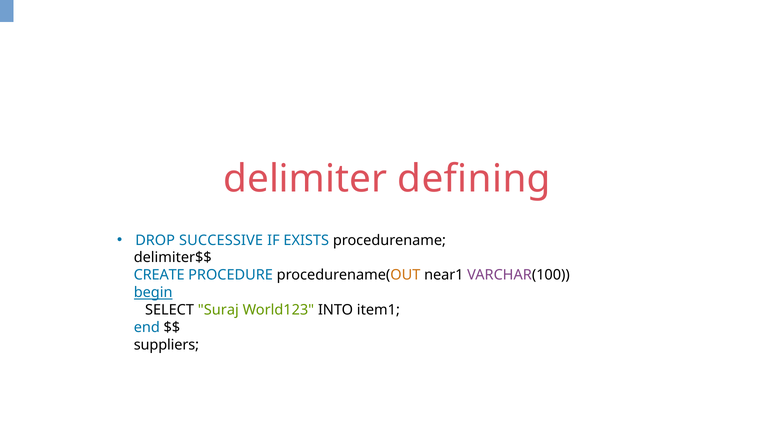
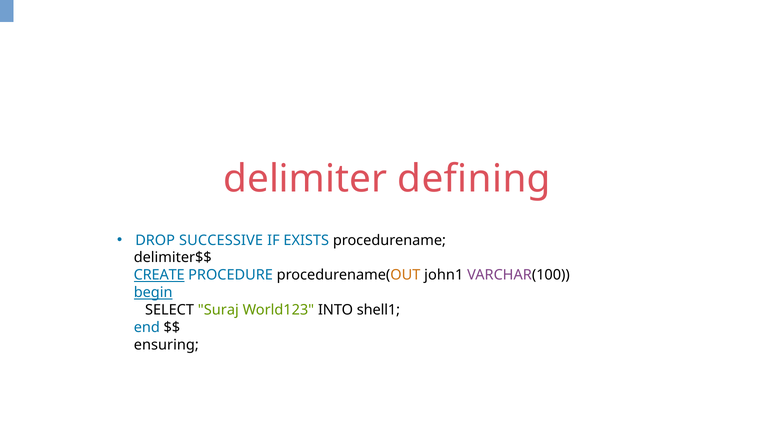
CREATE underline: none -> present
near1: near1 -> john1
item1: item1 -> shell1
suppliers: suppliers -> ensuring
